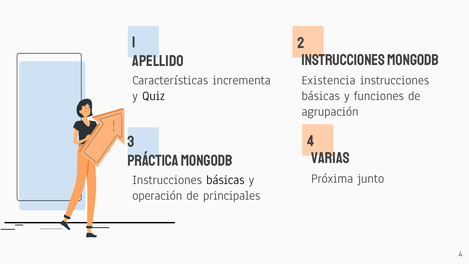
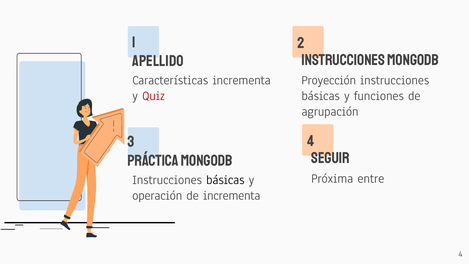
Existencia: Existencia -> Proyección
Quiz colour: black -> red
VARIAS: VARIAS -> SEGUIR
junto: junto -> entre
de principales: principales -> incrementa
